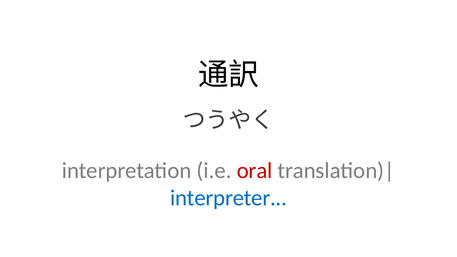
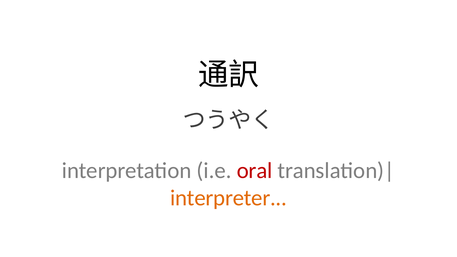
interpreter colour: blue -> orange
